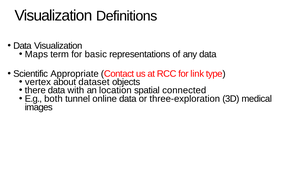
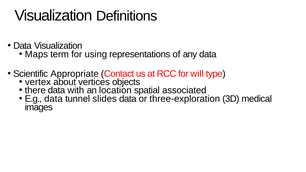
basic: basic -> using
link: link -> will
dataset: dataset -> vertices
connected: connected -> associated
E.g both: both -> data
online: online -> slides
